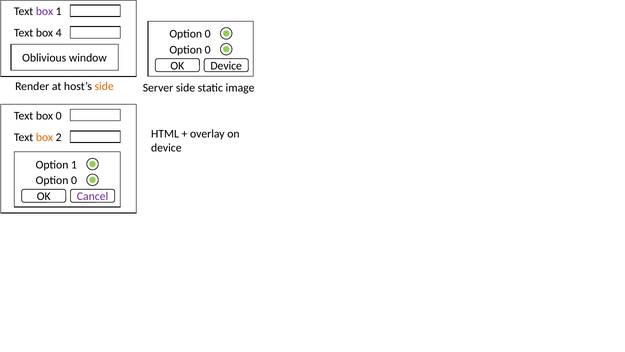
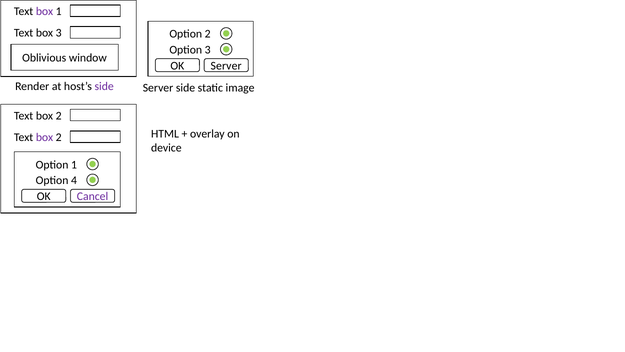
box 4: 4 -> 3
0 at (208, 34): 0 -> 2
0 at (208, 50): 0 -> 3
OK Device: Device -> Server
side at (104, 86) colour: orange -> purple
0 at (59, 116): 0 -> 2
box at (45, 137) colour: orange -> purple
0 at (74, 180): 0 -> 4
